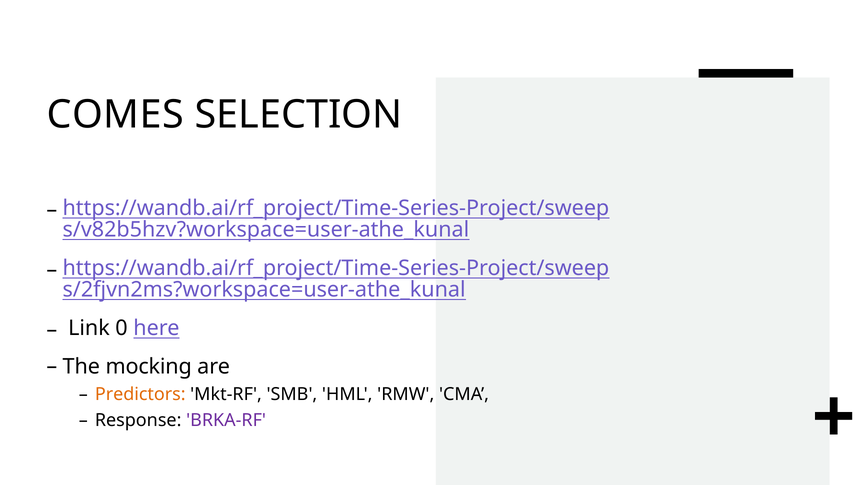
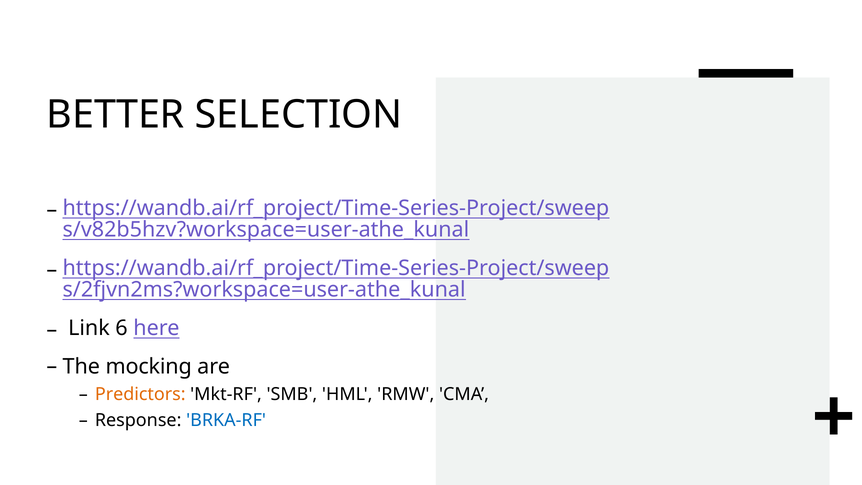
COMES: COMES -> BETTER
0: 0 -> 6
BRKA-RF colour: purple -> blue
